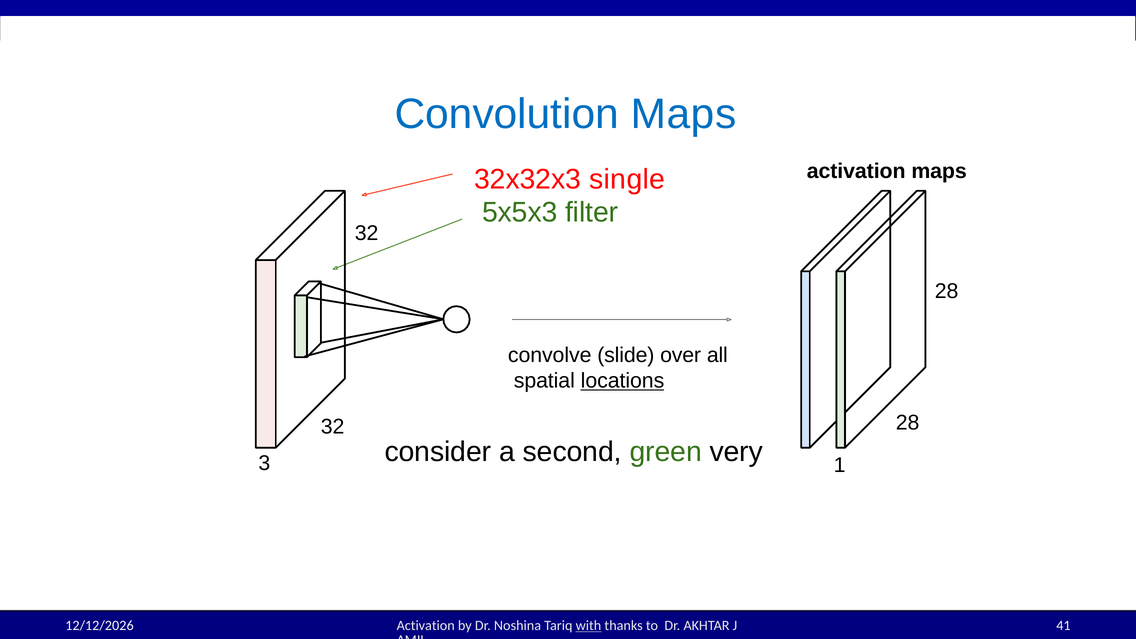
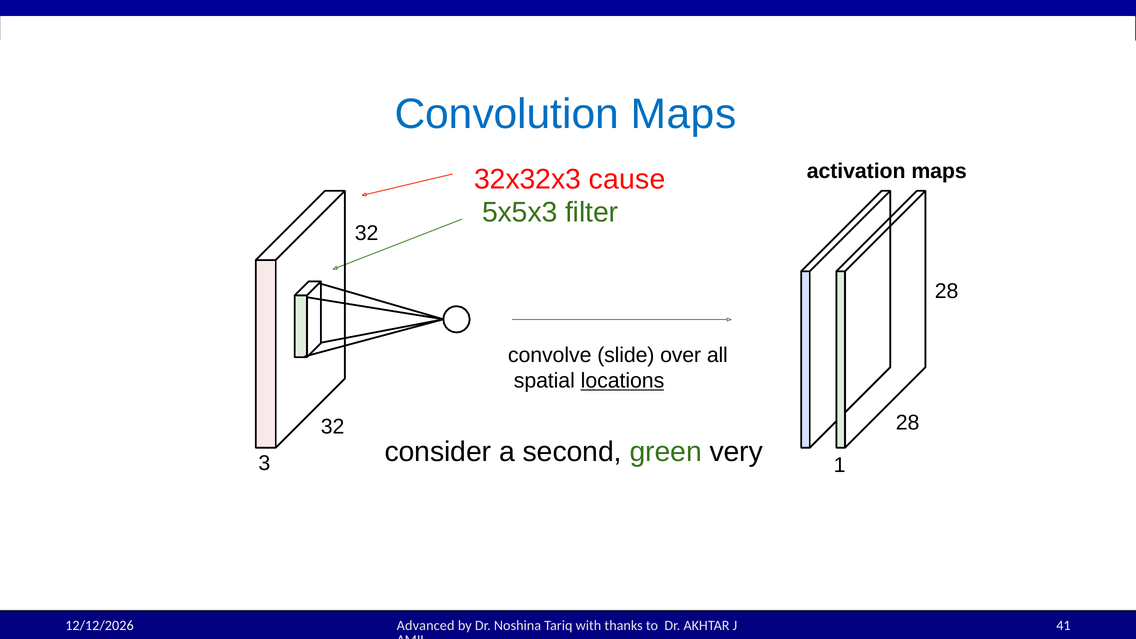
single: single -> cause
Activation at (426, 626): Activation -> Advanced
with underline: present -> none
